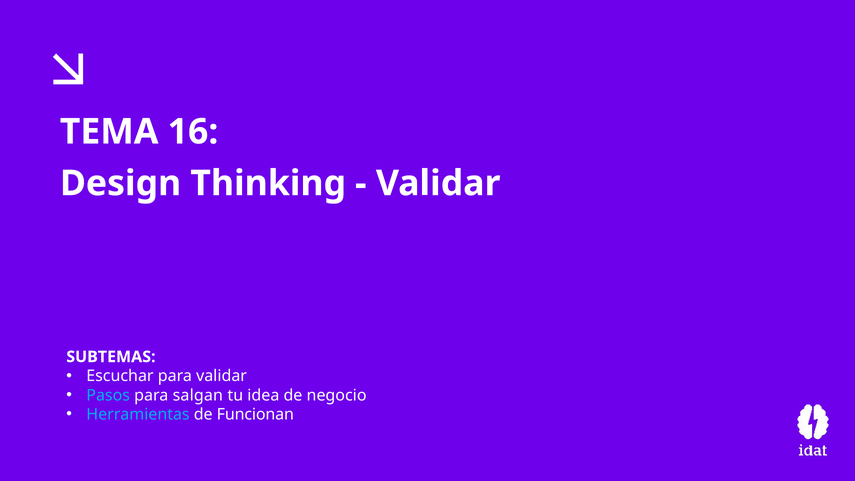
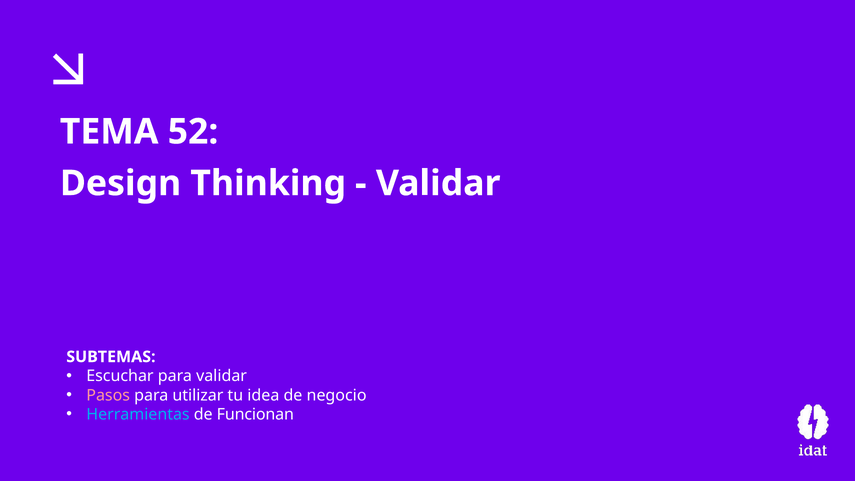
16: 16 -> 52
Pasos colour: light blue -> pink
salgan: salgan -> utilizar
